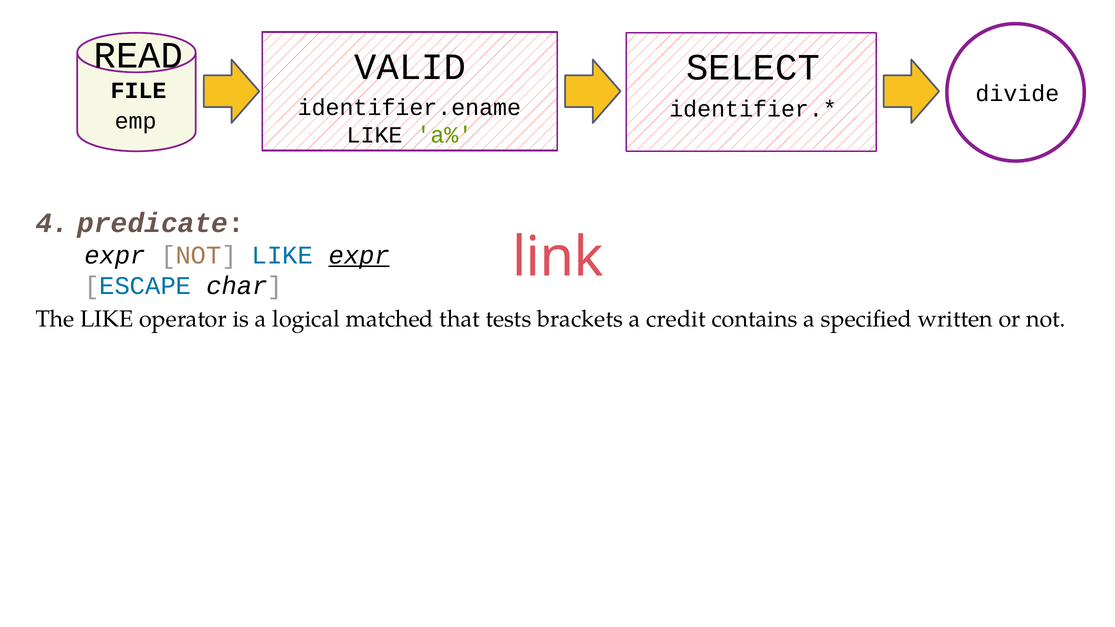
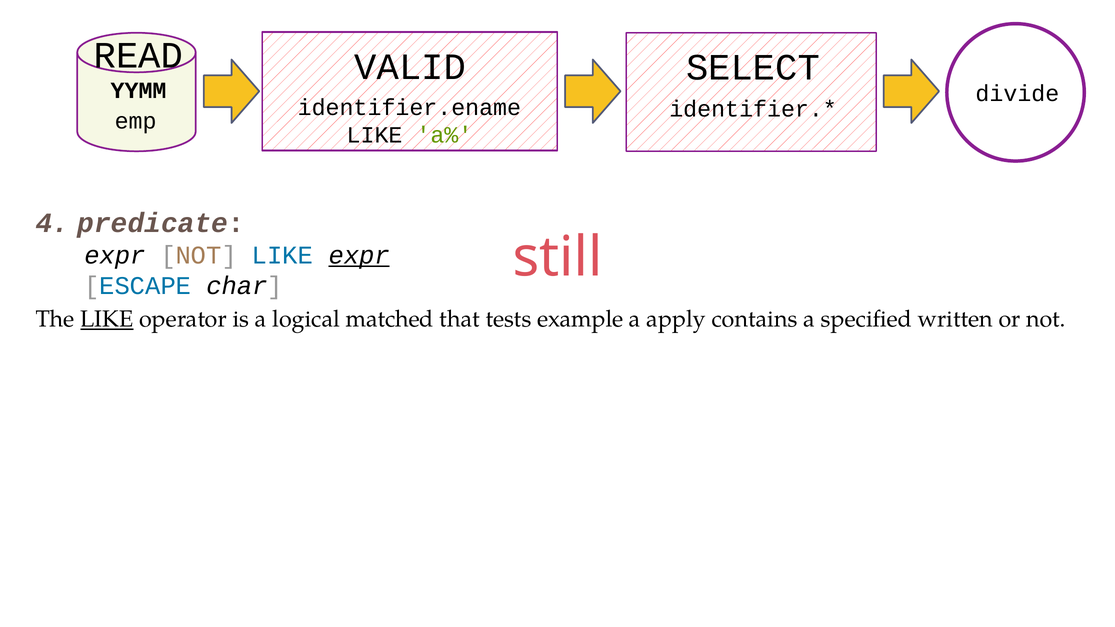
FILE: FILE -> YYMM
link: link -> still
LIKE at (107, 319) underline: none -> present
brackets: brackets -> example
credit: credit -> apply
